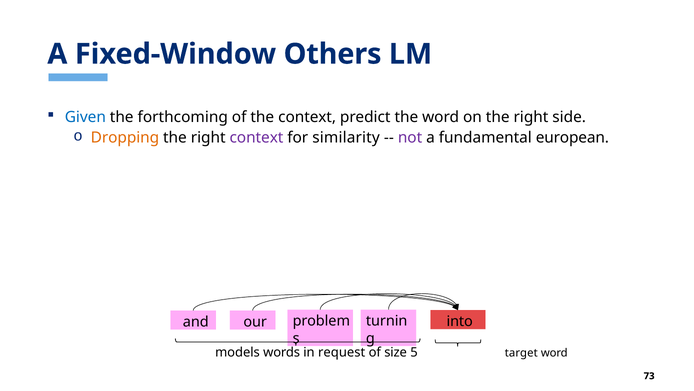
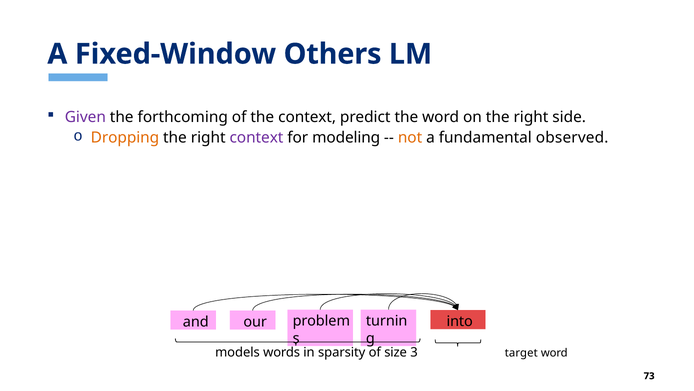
Given colour: blue -> purple
similarity: similarity -> modeling
not colour: purple -> orange
european: european -> observed
request: request -> sparsity
5: 5 -> 3
